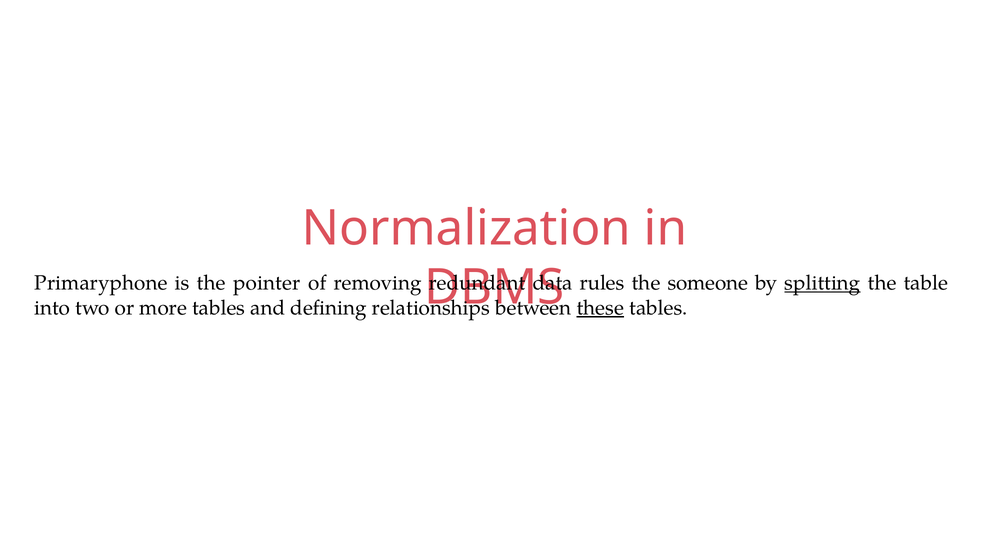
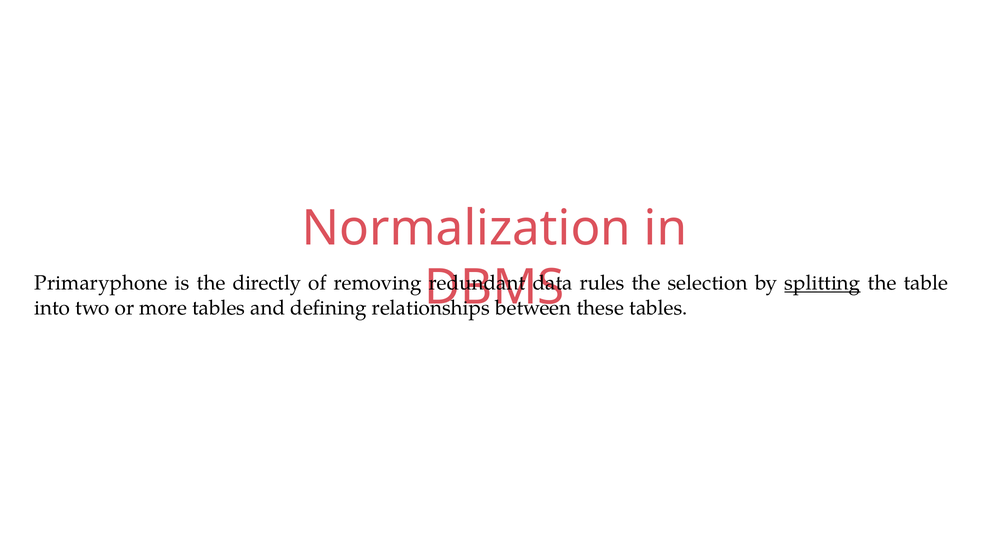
pointer: pointer -> directly
someone: someone -> selection
these underline: present -> none
